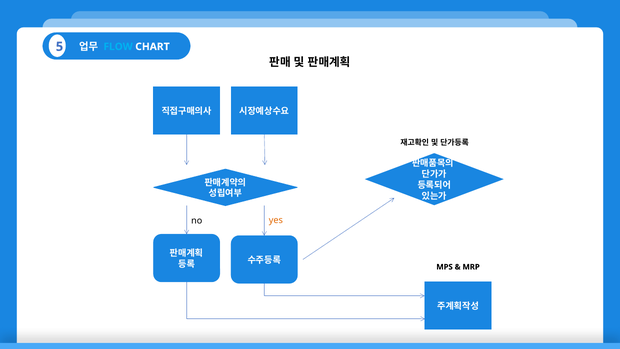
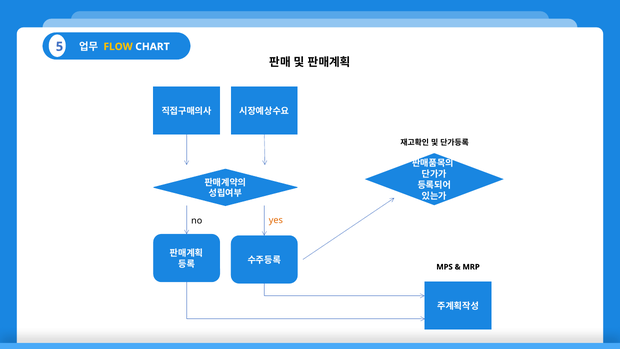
FLOW colour: light blue -> yellow
